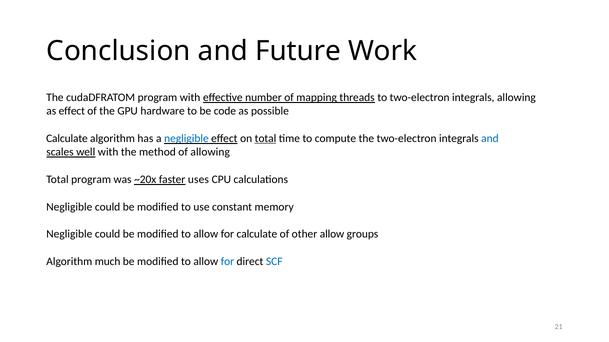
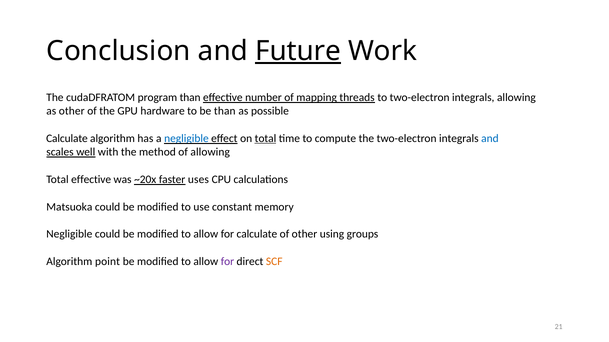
Future underline: none -> present
program with: with -> than
as effect: effect -> other
be code: code -> than
Total program: program -> effective
Negligible at (69, 207): Negligible -> Matsuoka
other allow: allow -> using
much: much -> point
for at (227, 262) colour: blue -> purple
SCF colour: blue -> orange
